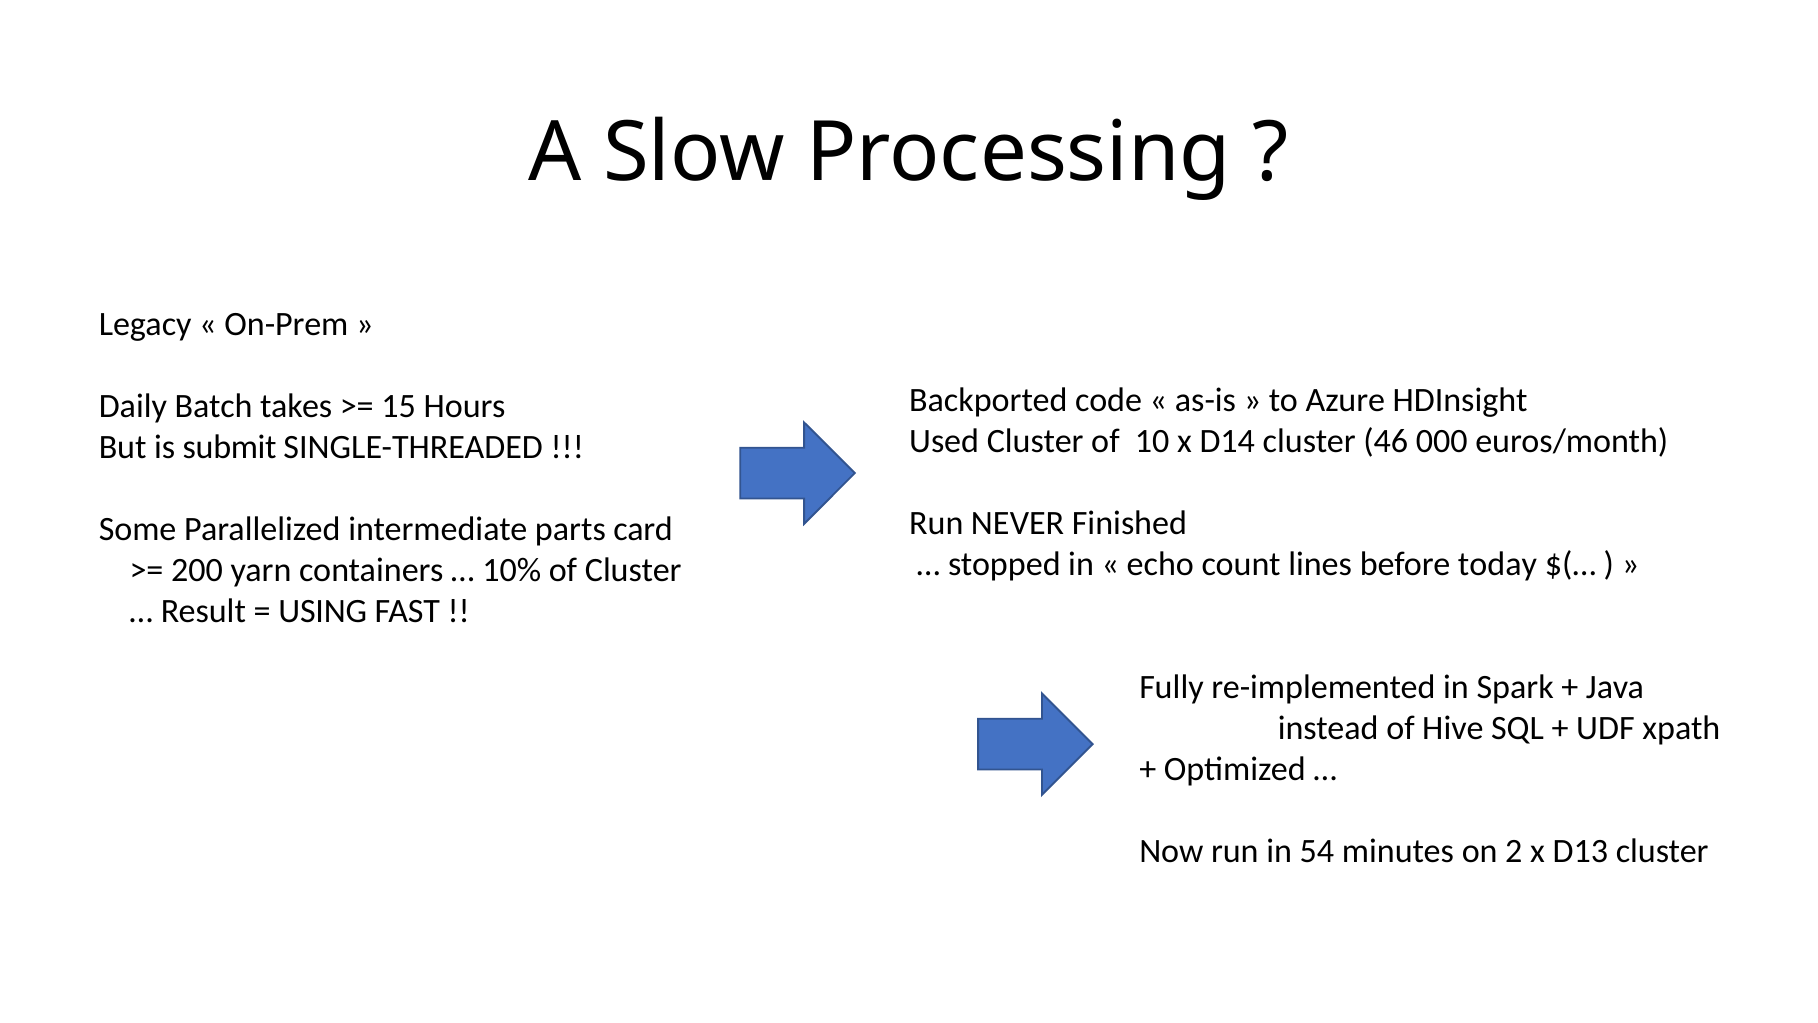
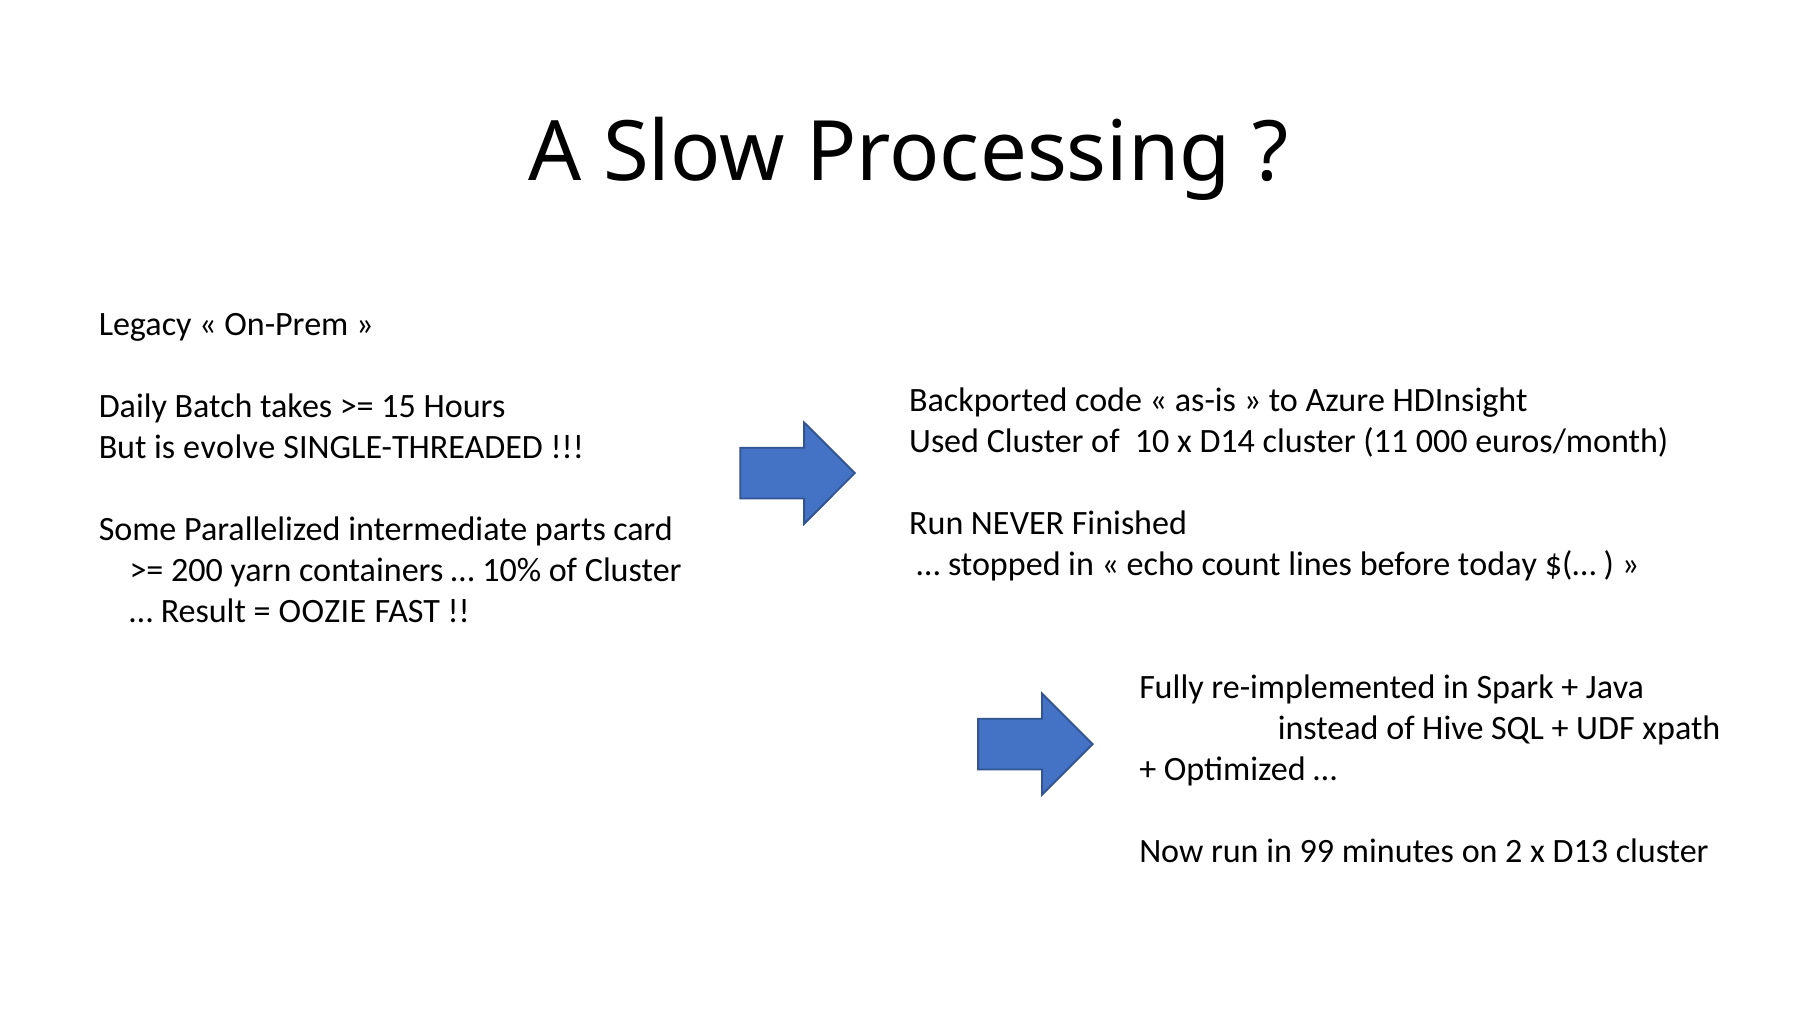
46: 46 -> 11
submit: submit -> evolve
USING: USING -> OOZIE
54: 54 -> 99
